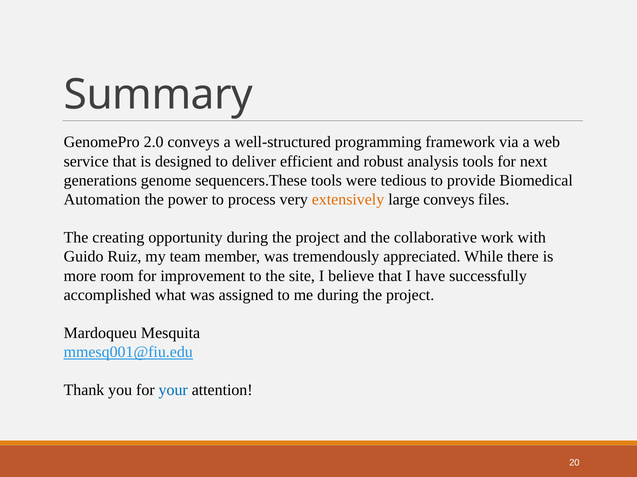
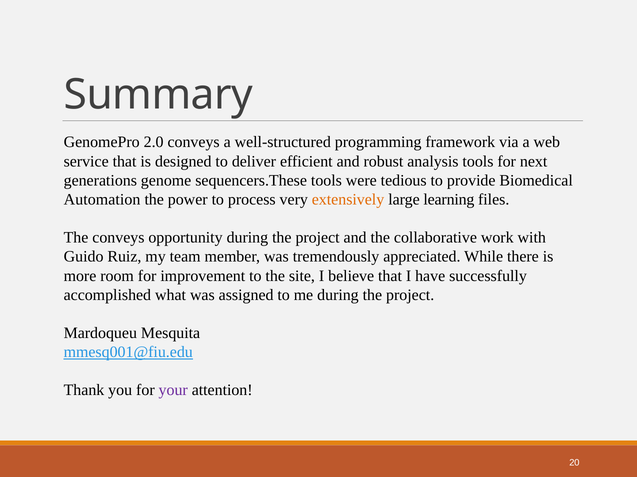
large conveys: conveys -> learning
The creating: creating -> conveys
your colour: blue -> purple
